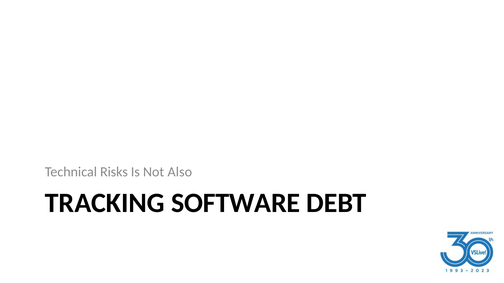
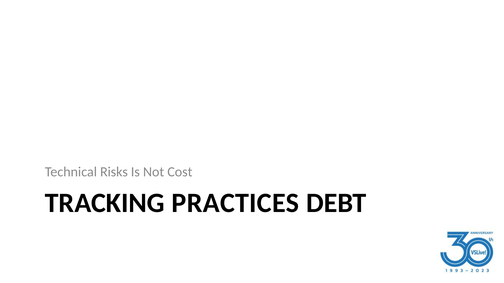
Also: Also -> Cost
SOFTWARE: SOFTWARE -> PRACTICES
